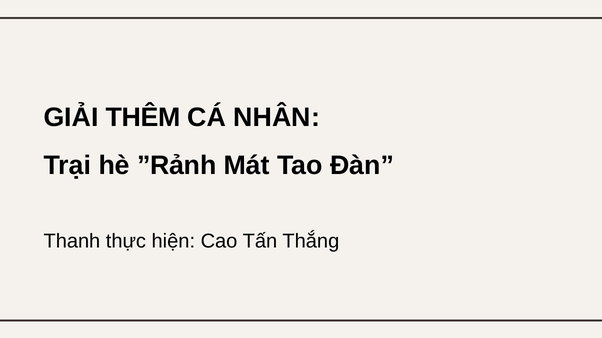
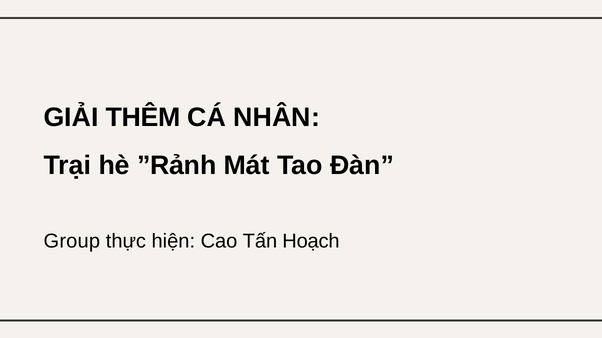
Thanh: Thanh -> Group
Thắng: Thắng -> Hoạch
